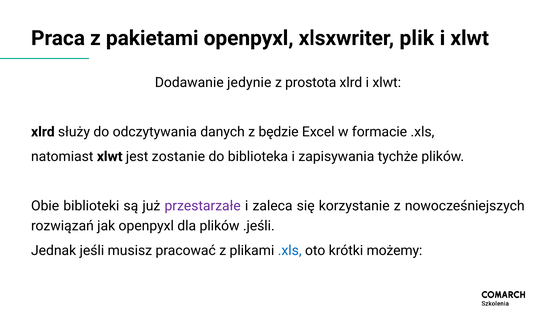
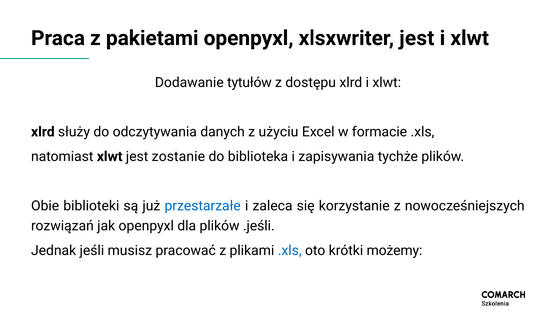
xlsxwriter plik: plik -> jest
jedynie: jedynie -> tytułów
prostota: prostota -> dostępu
będzie: będzie -> użyciu
przestarzałe colour: purple -> blue
